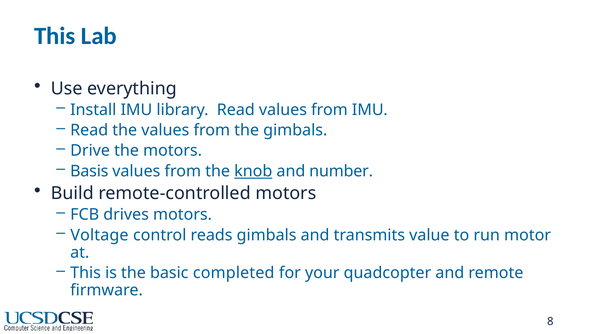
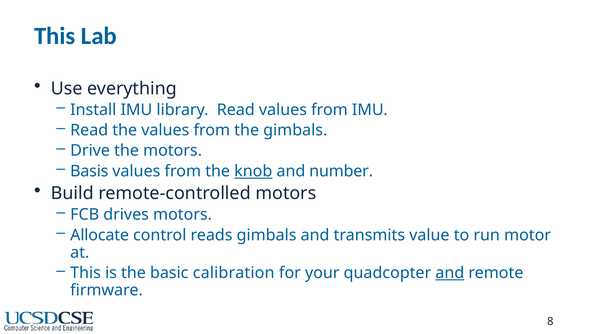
Voltage: Voltage -> Allocate
completed: completed -> calibration
and at (450, 273) underline: none -> present
